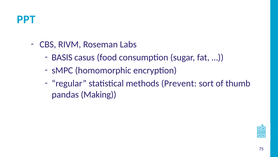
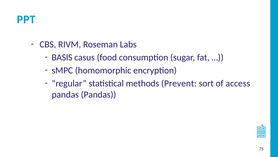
thumb: thumb -> access
pandas Making: Making -> Pandas
